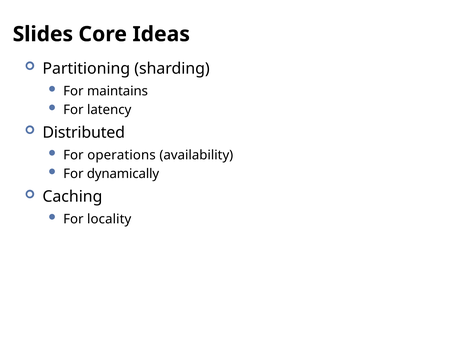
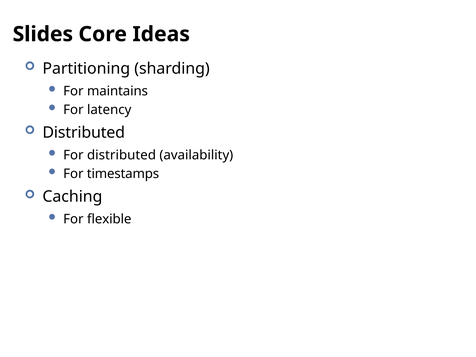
For operations: operations -> distributed
dynamically: dynamically -> timestamps
locality: locality -> flexible
